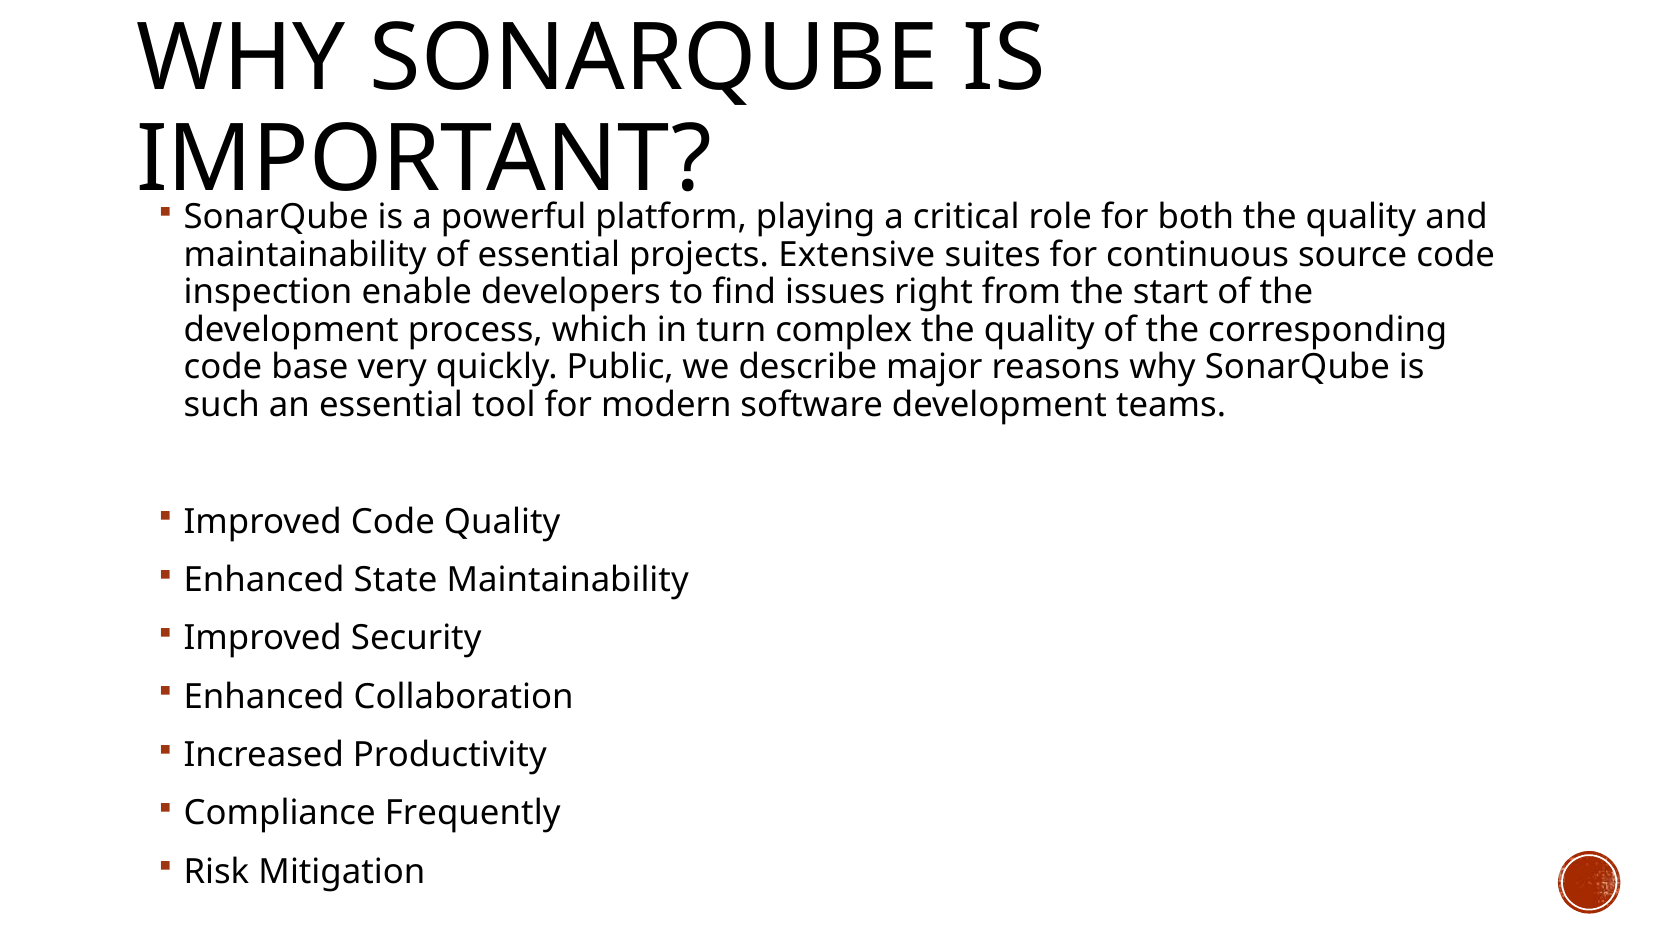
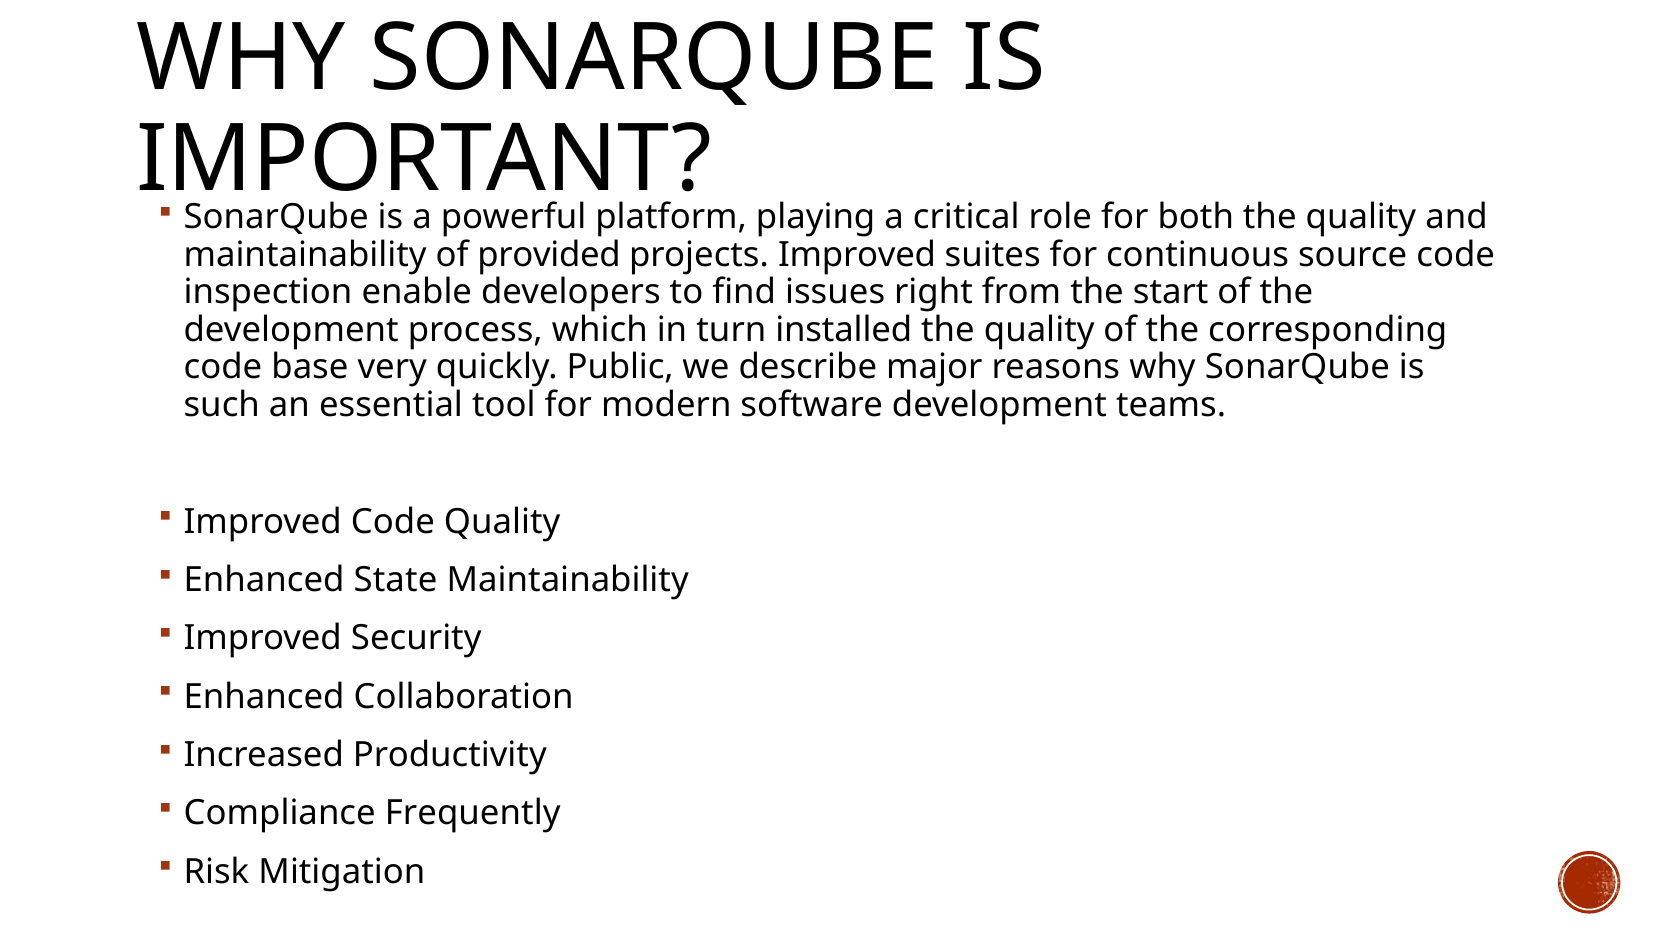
of essential: essential -> provided
projects Extensive: Extensive -> Improved
complex: complex -> installed
